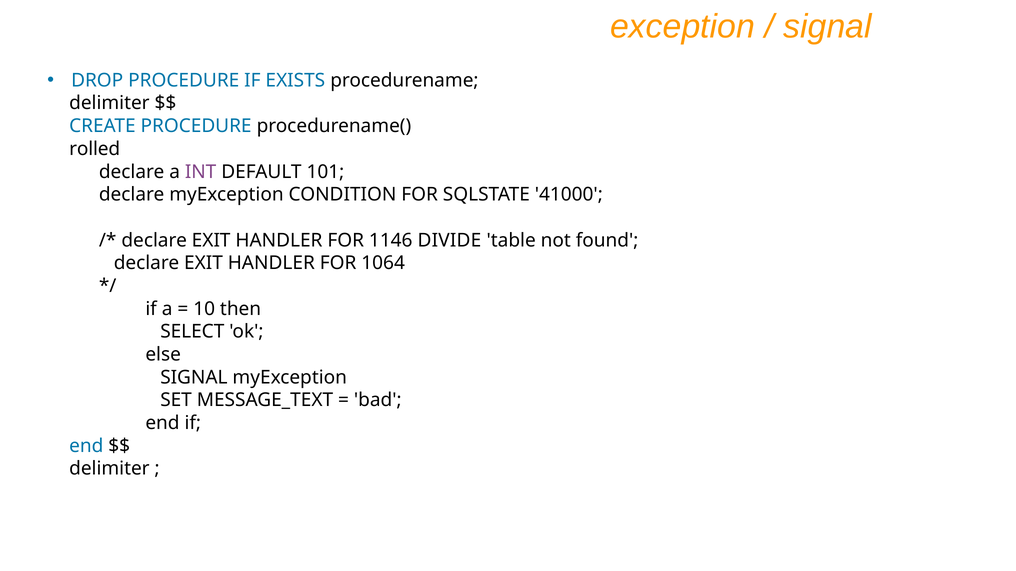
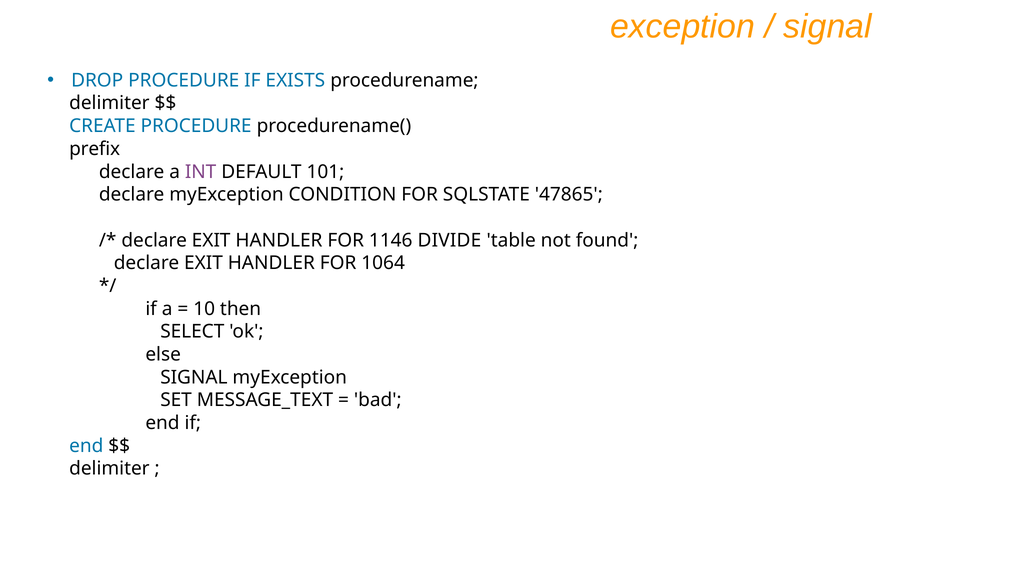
rolled: rolled -> prefix
41000: 41000 -> 47865
